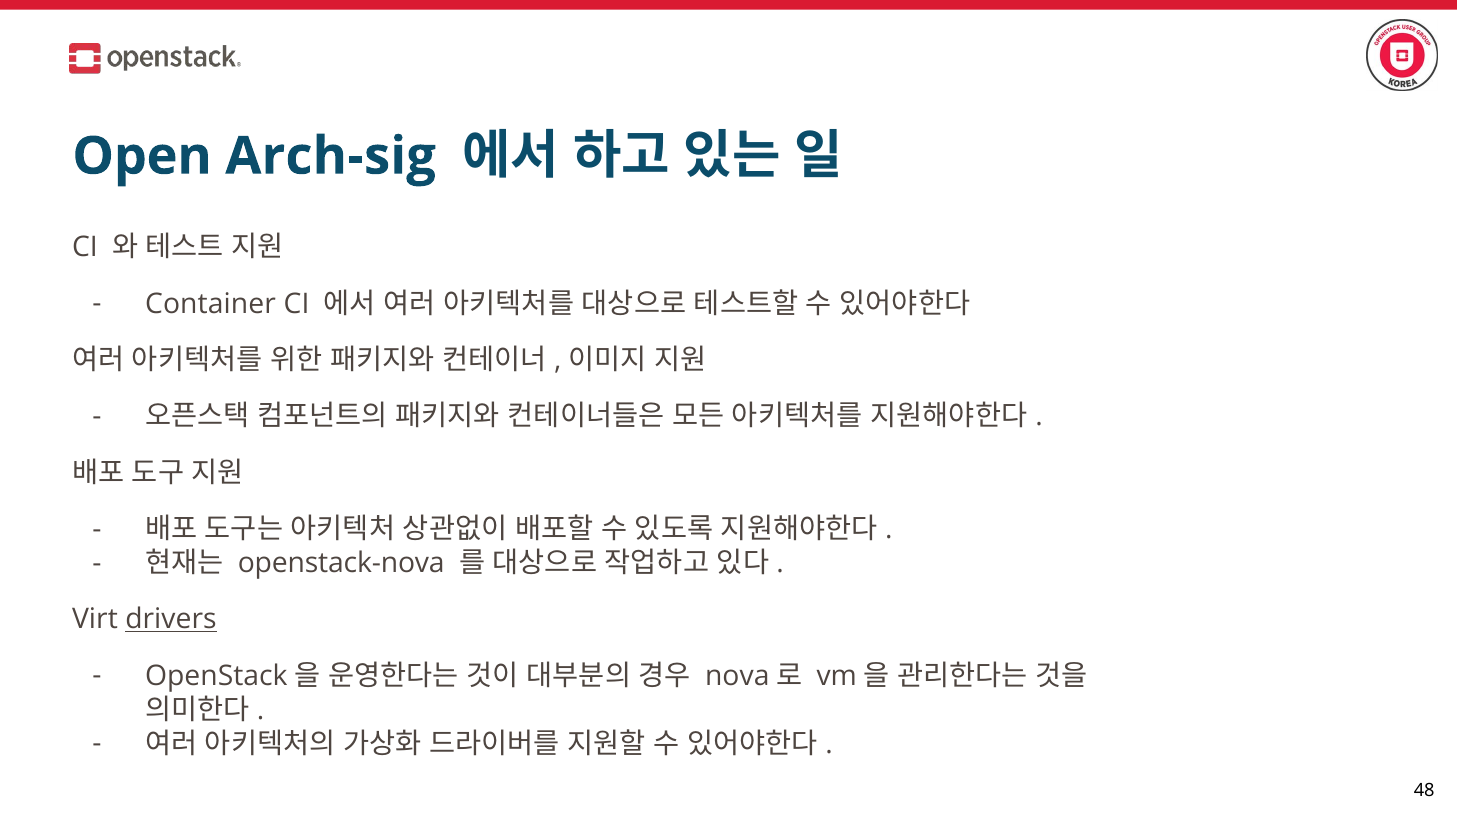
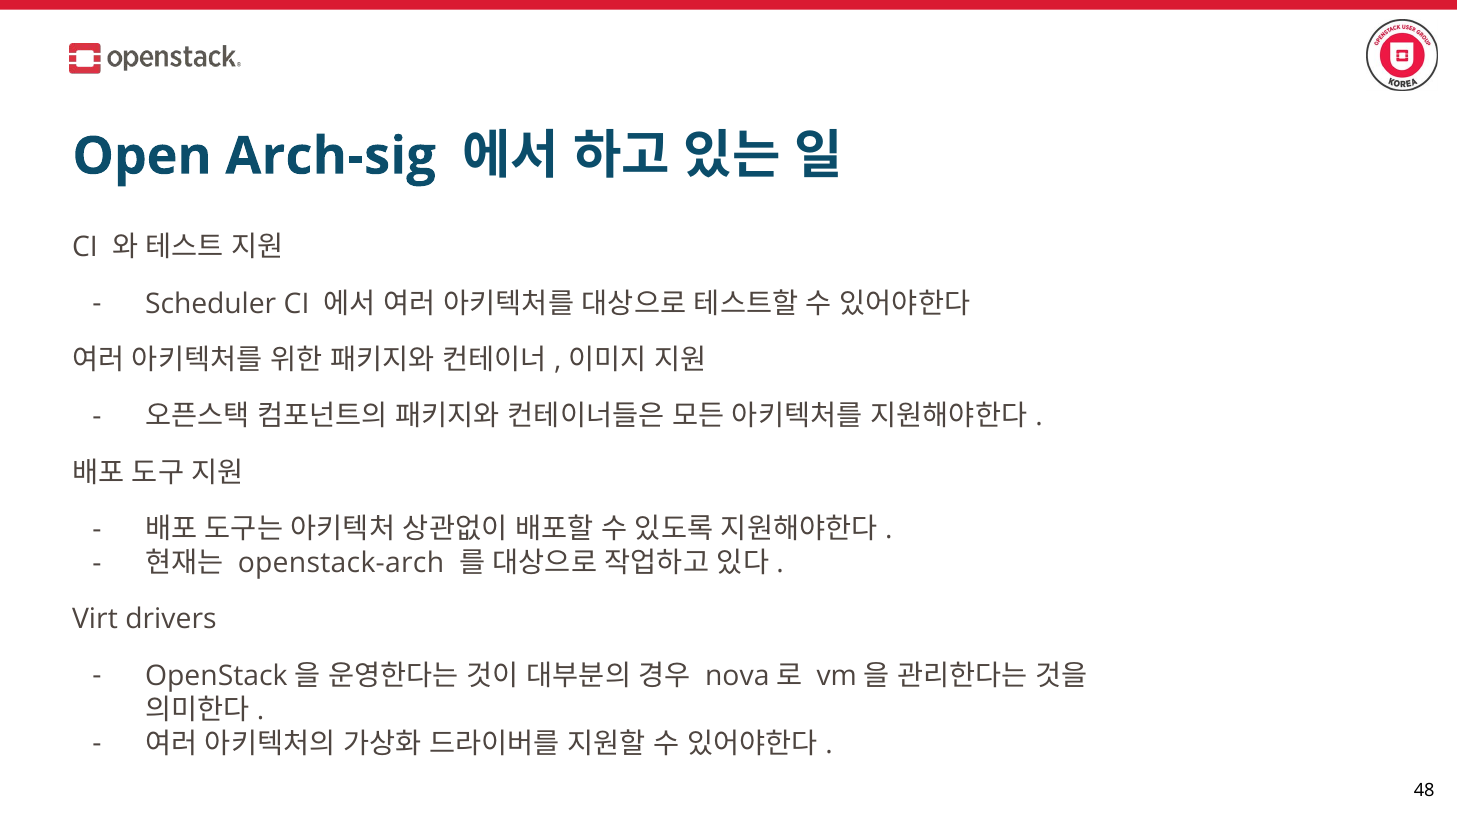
Container: Container -> Scheduler
openstack-nova: openstack-nova -> openstack-arch
drivers underline: present -> none
